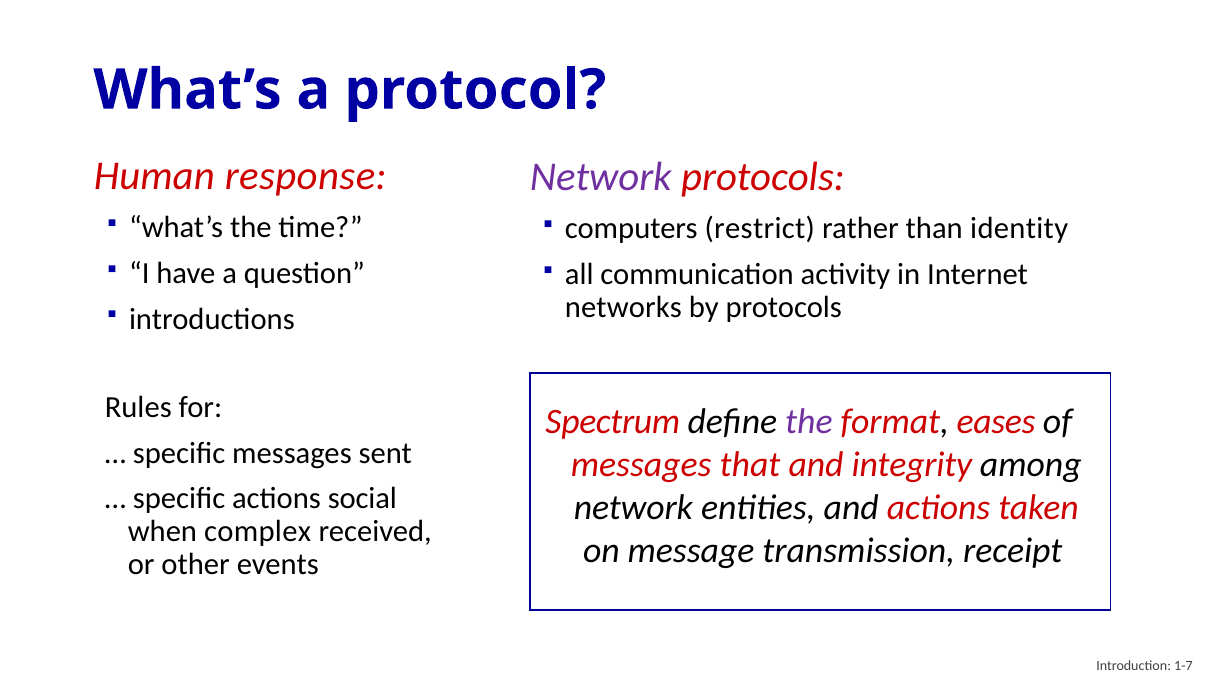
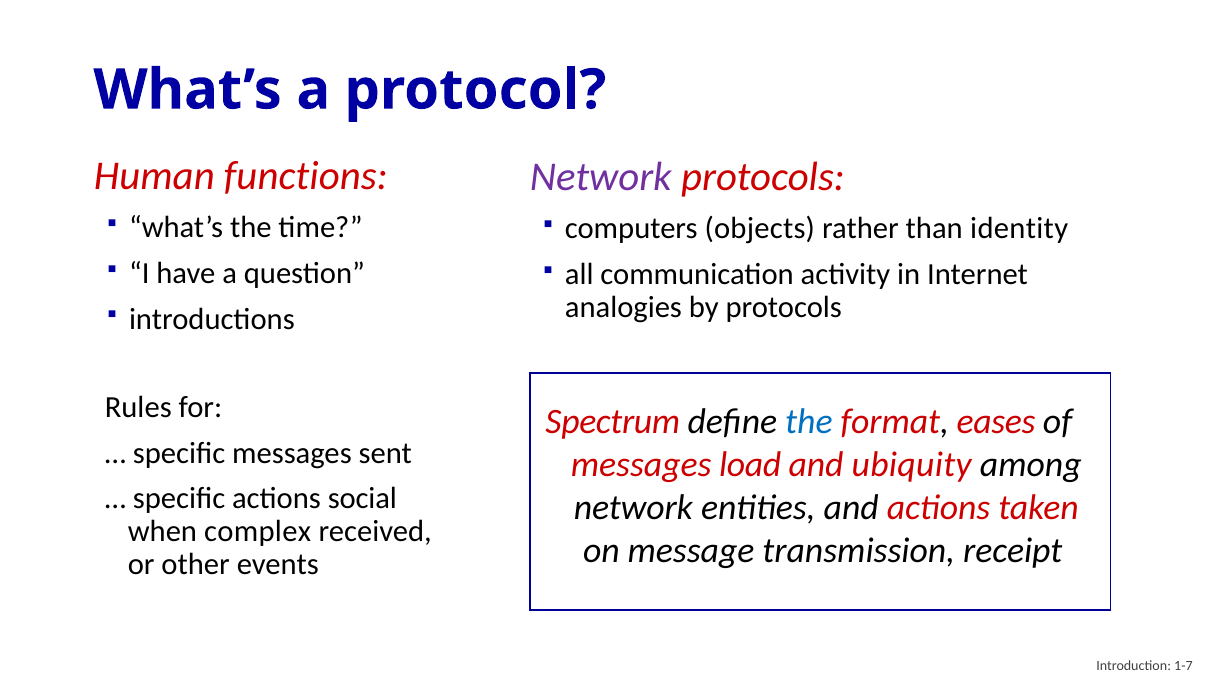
response: response -> functions
restrict: restrict -> objects
networks: networks -> analogies
the at (809, 422) colour: purple -> blue
that: that -> load
integrity: integrity -> ubiquity
